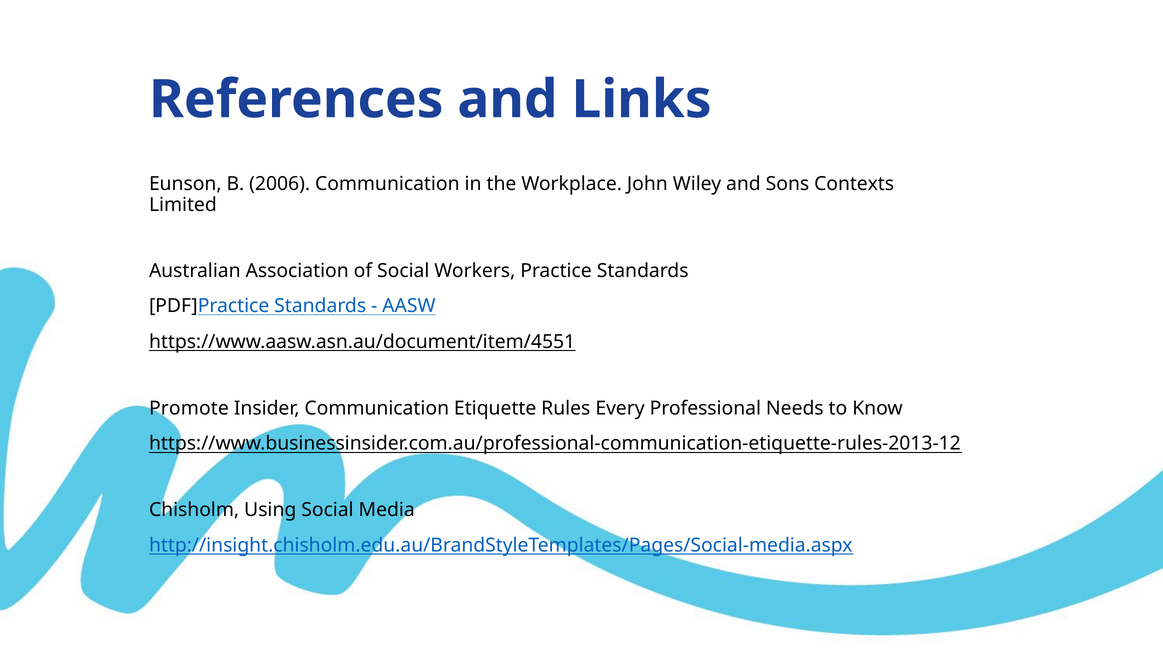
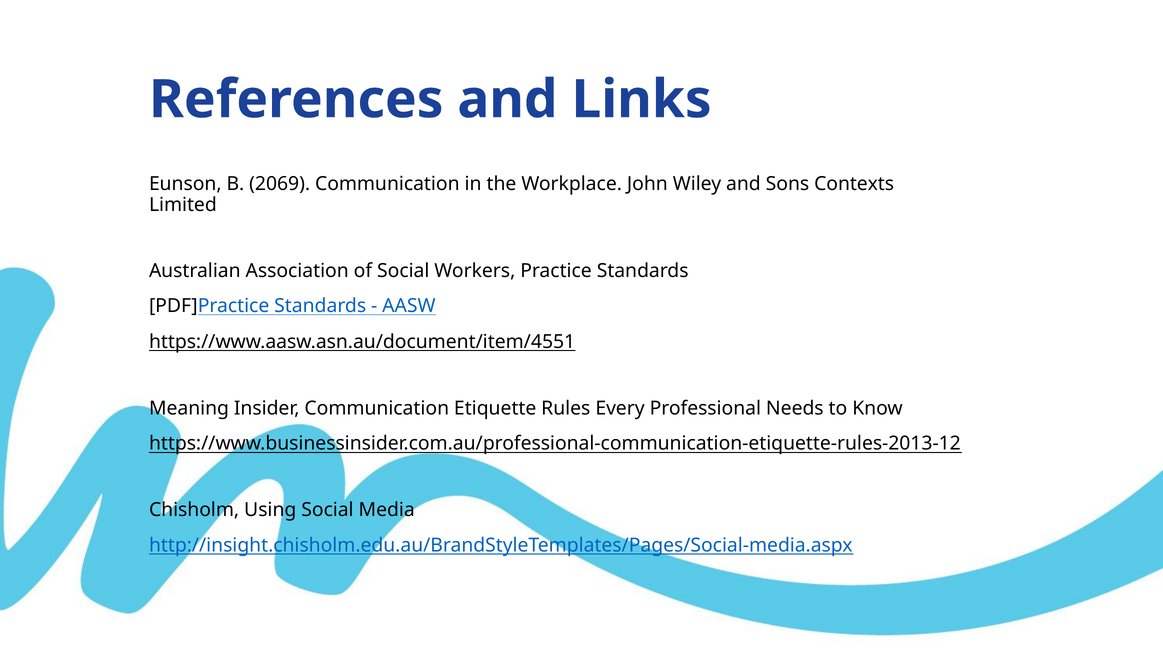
2006: 2006 -> 2069
Promote: Promote -> Meaning
